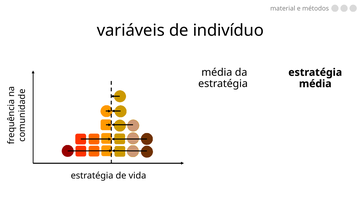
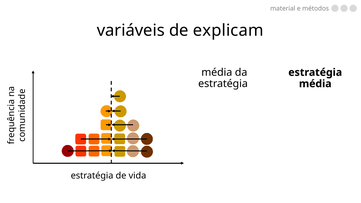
indivíduo: indivíduo -> explicam
